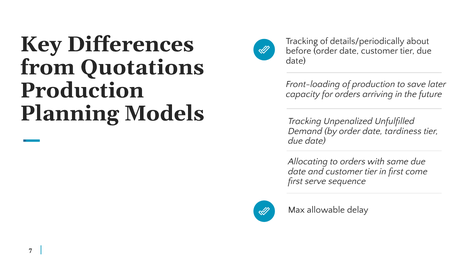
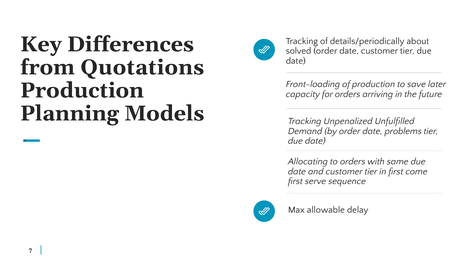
before: before -> solved
tardiness: tardiness -> problems
